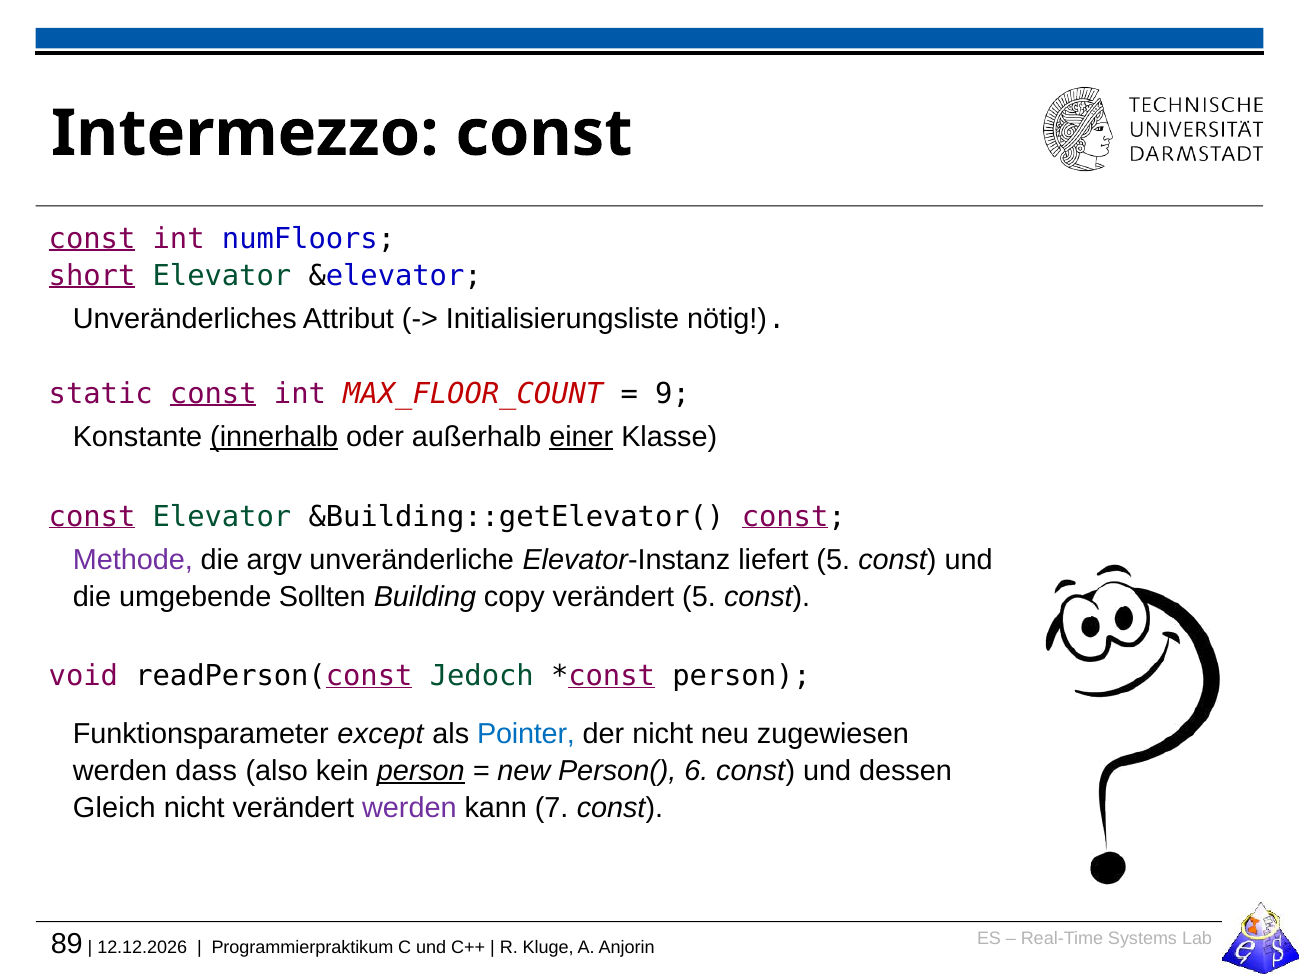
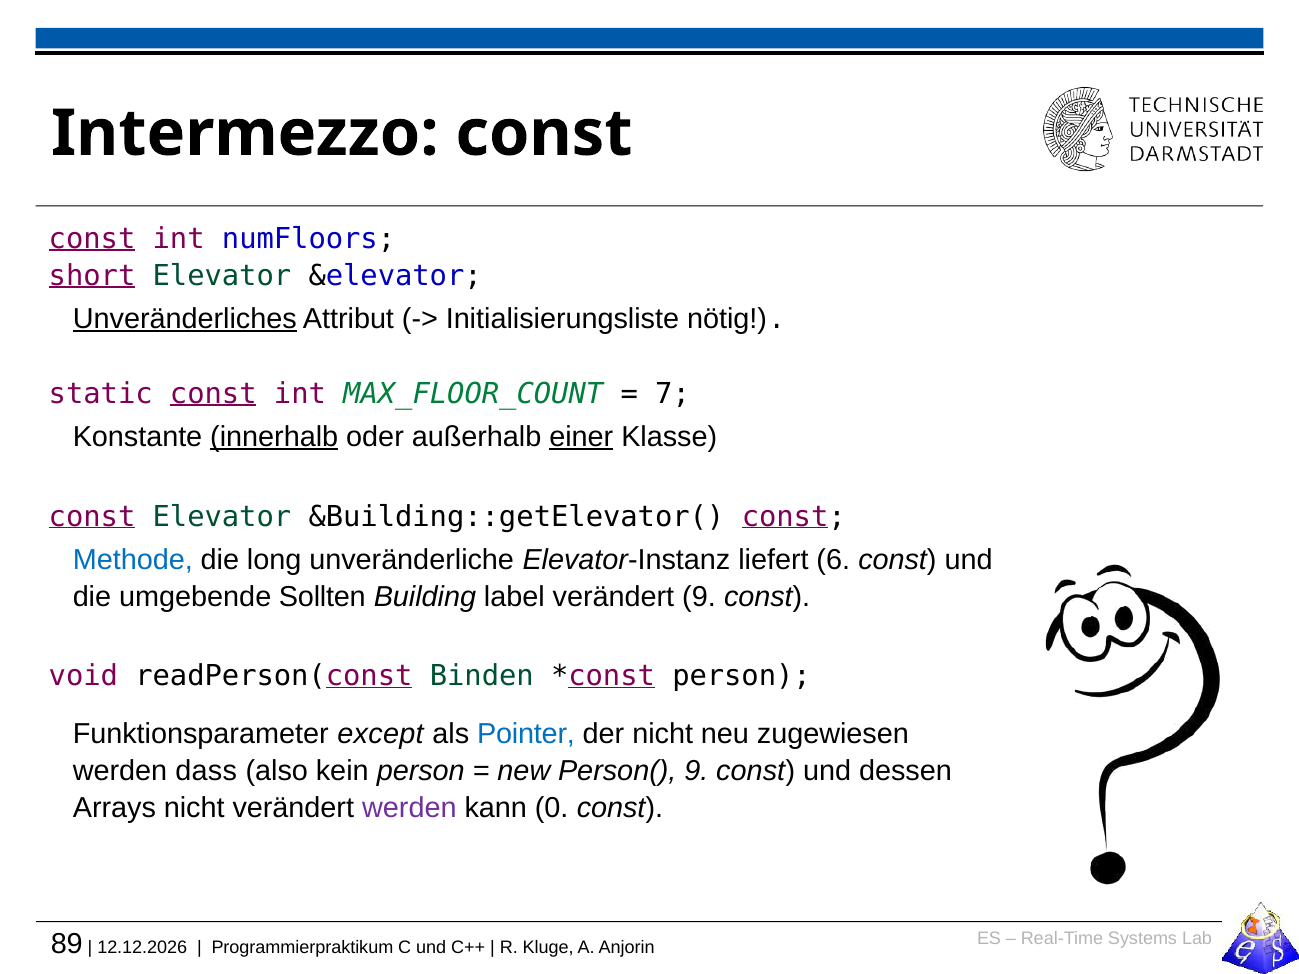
Unveränderliches underline: none -> present
MAX_FLOOR_COUNT colour: red -> green
9: 9 -> 7
Methode colour: purple -> blue
argv: argv -> long
liefert 5: 5 -> 6
copy: copy -> label
verändert 5: 5 -> 9
Jedoch: Jedoch -> Binden
person at (421, 771) underline: present -> none
Person( 6: 6 -> 9
Gleich: Gleich -> Arrays
7: 7 -> 0
